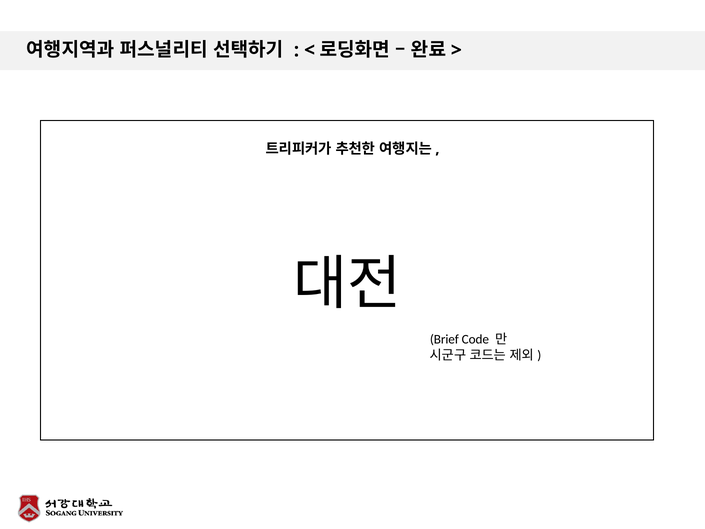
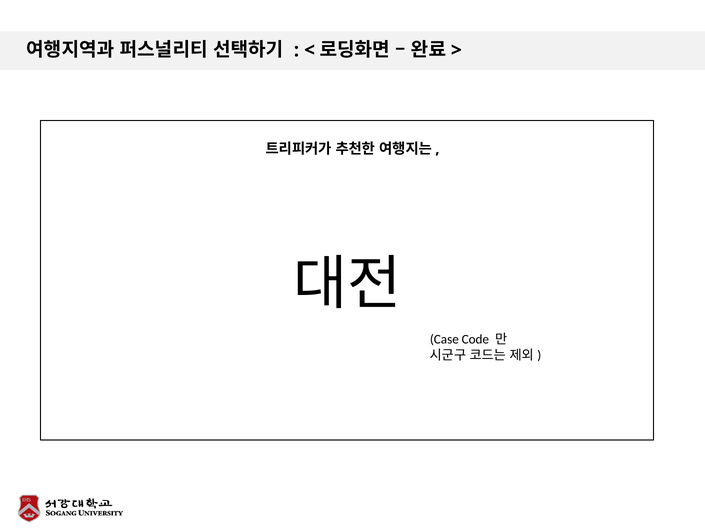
Brief: Brief -> Case
